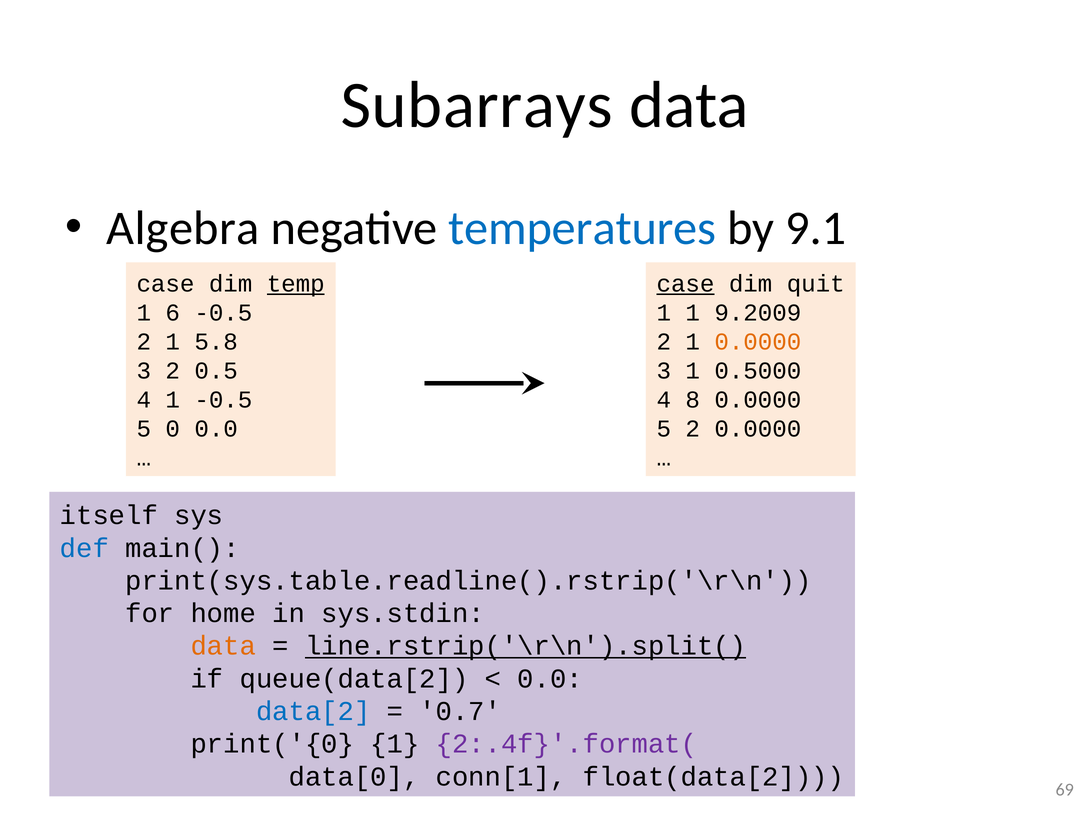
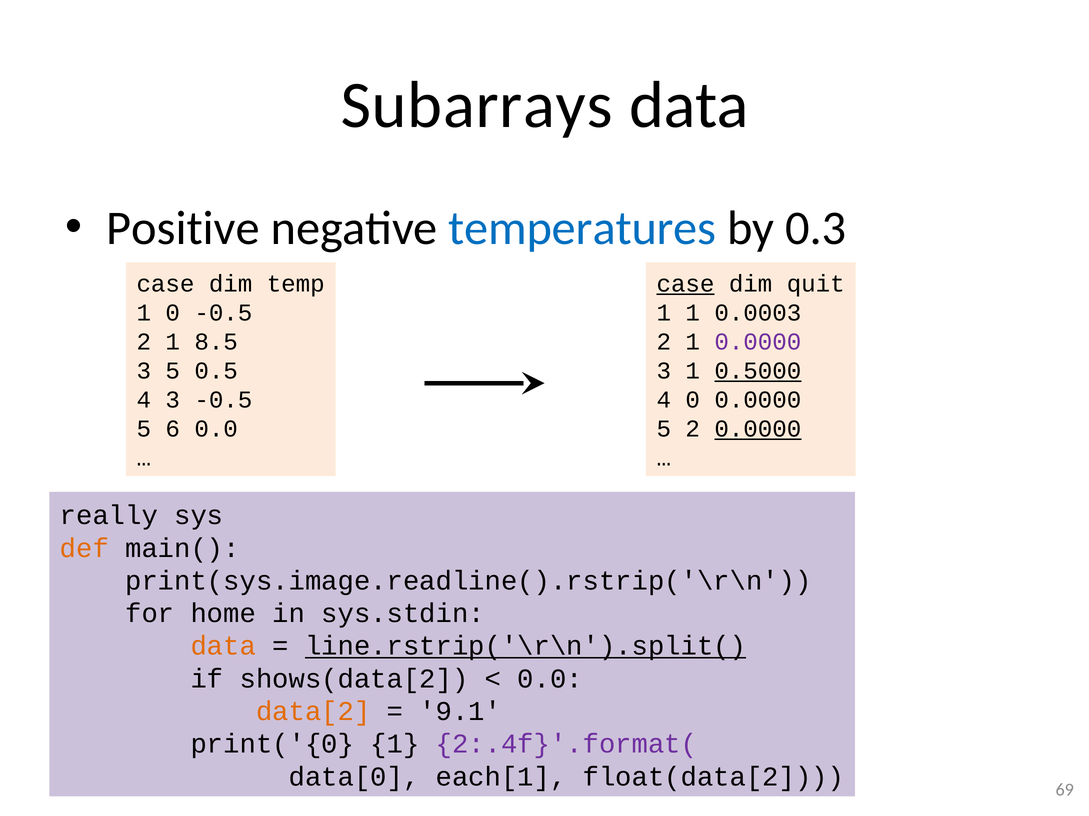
Algebra: Algebra -> Positive
9.1: 9.1 -> 0.3
temp underline: present -> none
1 6: 6 -> 0
9.2009: 9.2009 -> 0.0003
5.8: 5.8 -> 8.5
0.0000 at (758, 342) colour: orange -> purple
3 2: 2 -> 5
0.5000 underline: none -> present
4 1: 1 -> 3
4 8: 8 -> 0
0: 0 -> 6
0.0000 at (758, 429) underline: none -> present
itself: itself -> really
def colour: blue -> orange
print(sys.table.readline().rstrip('\r\n: print(sys.table.readline().rstrip('\r\n -> print(sys.image.readline().rstrip('\r\n
queue(data[2: queue(data[2 -> shows(data[2
data[2 colour: blue -> orange
0.7: 0.7 -> 9.1
conn[1: conn[1 -> each[1
